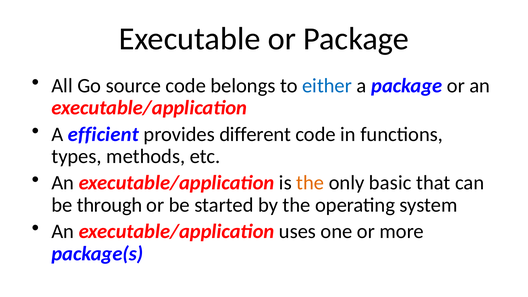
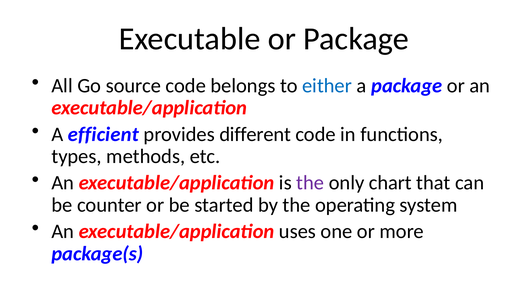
the at (310, 183) colour: orange -> purple
basic: basic -> chart
through: through -> counter
